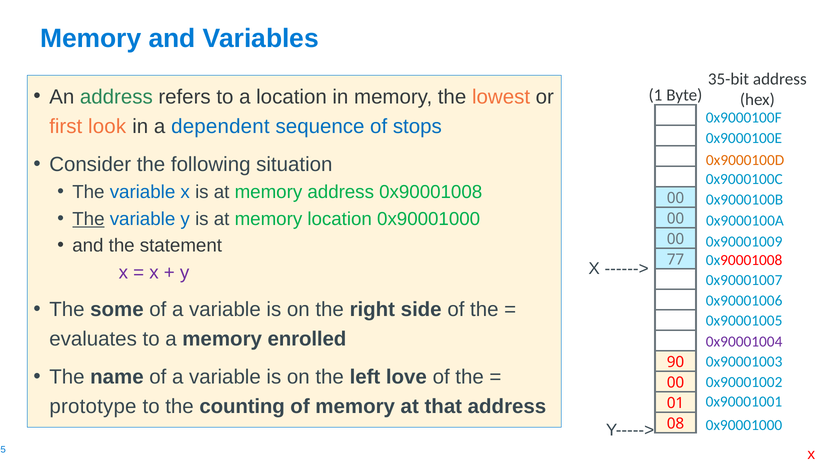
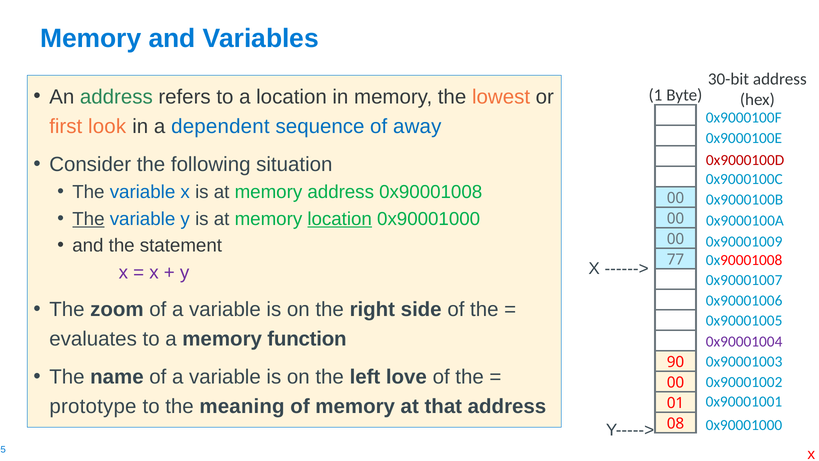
35-bit: 35-bit -> 30-bit
stops: stops -> away
0x9000100D colour: orange -> red
location at (340, 219) underline: none -> present
some: some -> zoom
enrolled: enrolled -> function
counting: counting -> meaning
